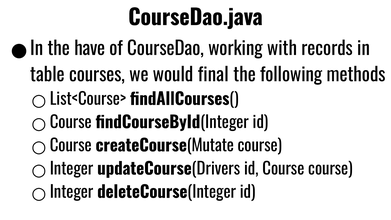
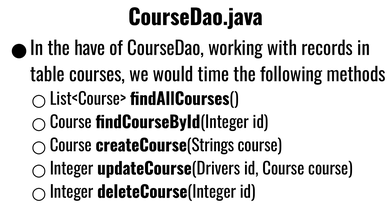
final: final -> time
Mutate: Mutate -> Strings
